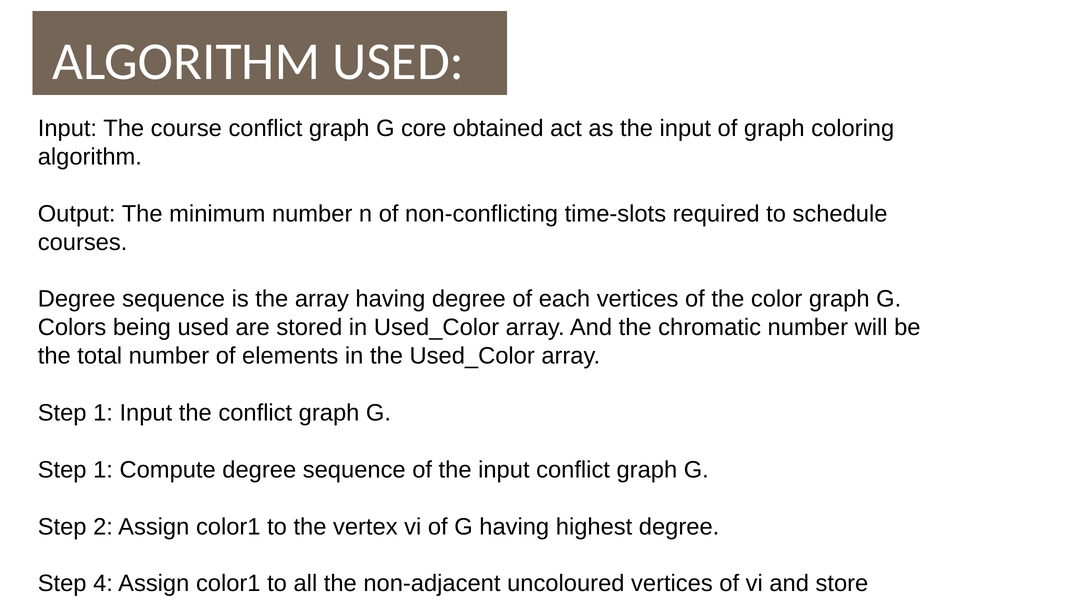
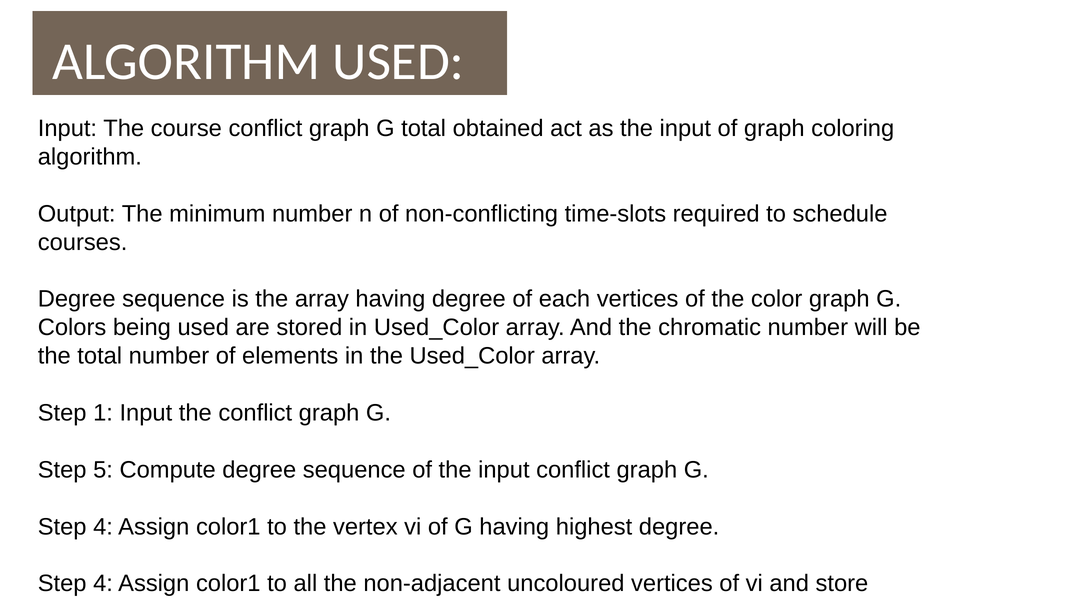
G core: core -> total
1 at (103, 470): 1 -> 5
2 at (103, 527): 2 -> 4
